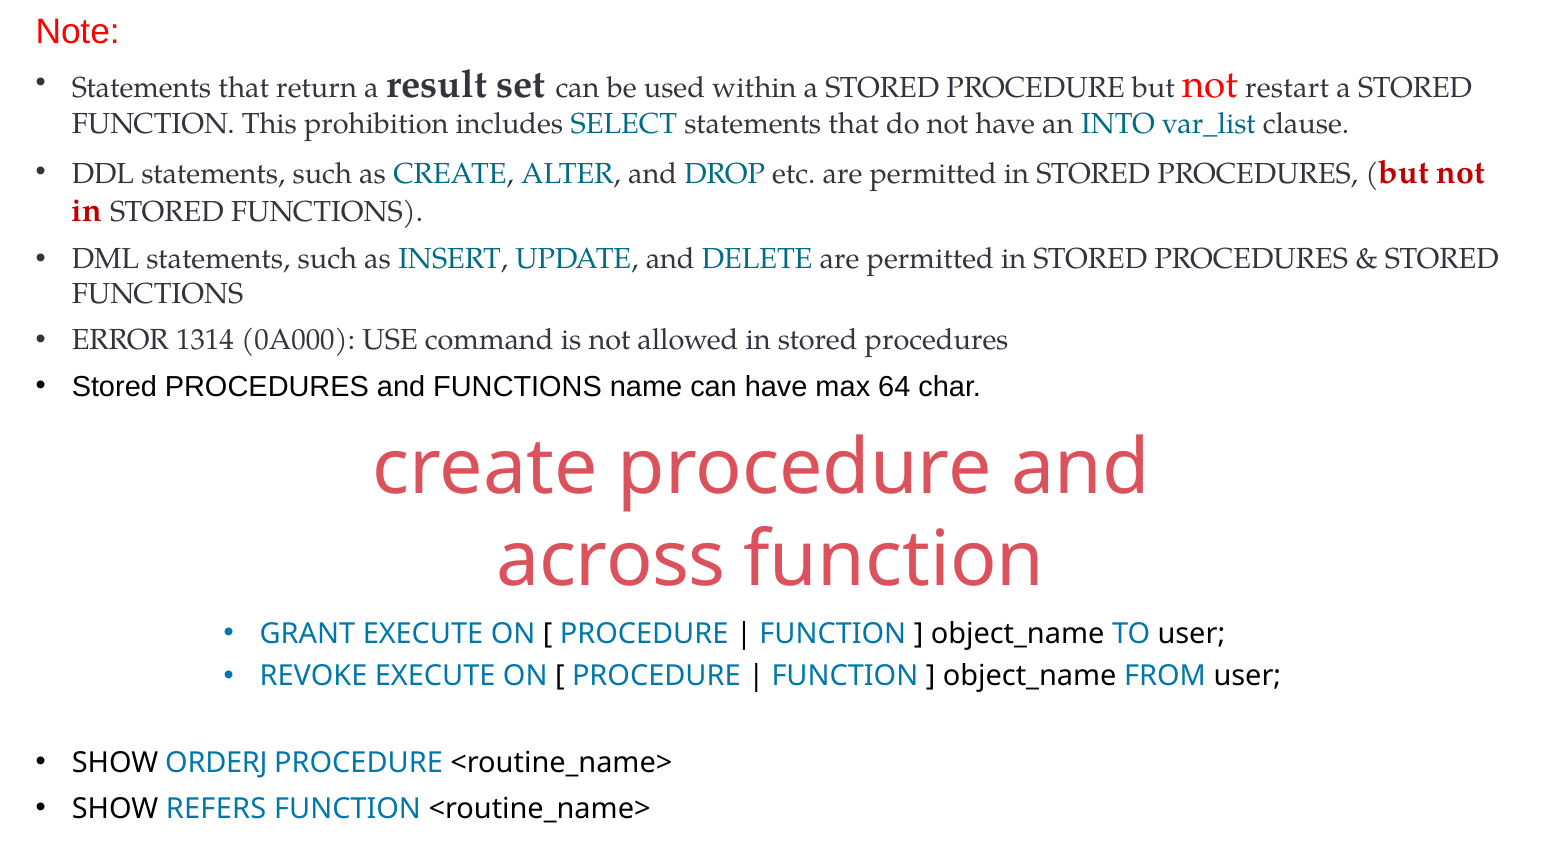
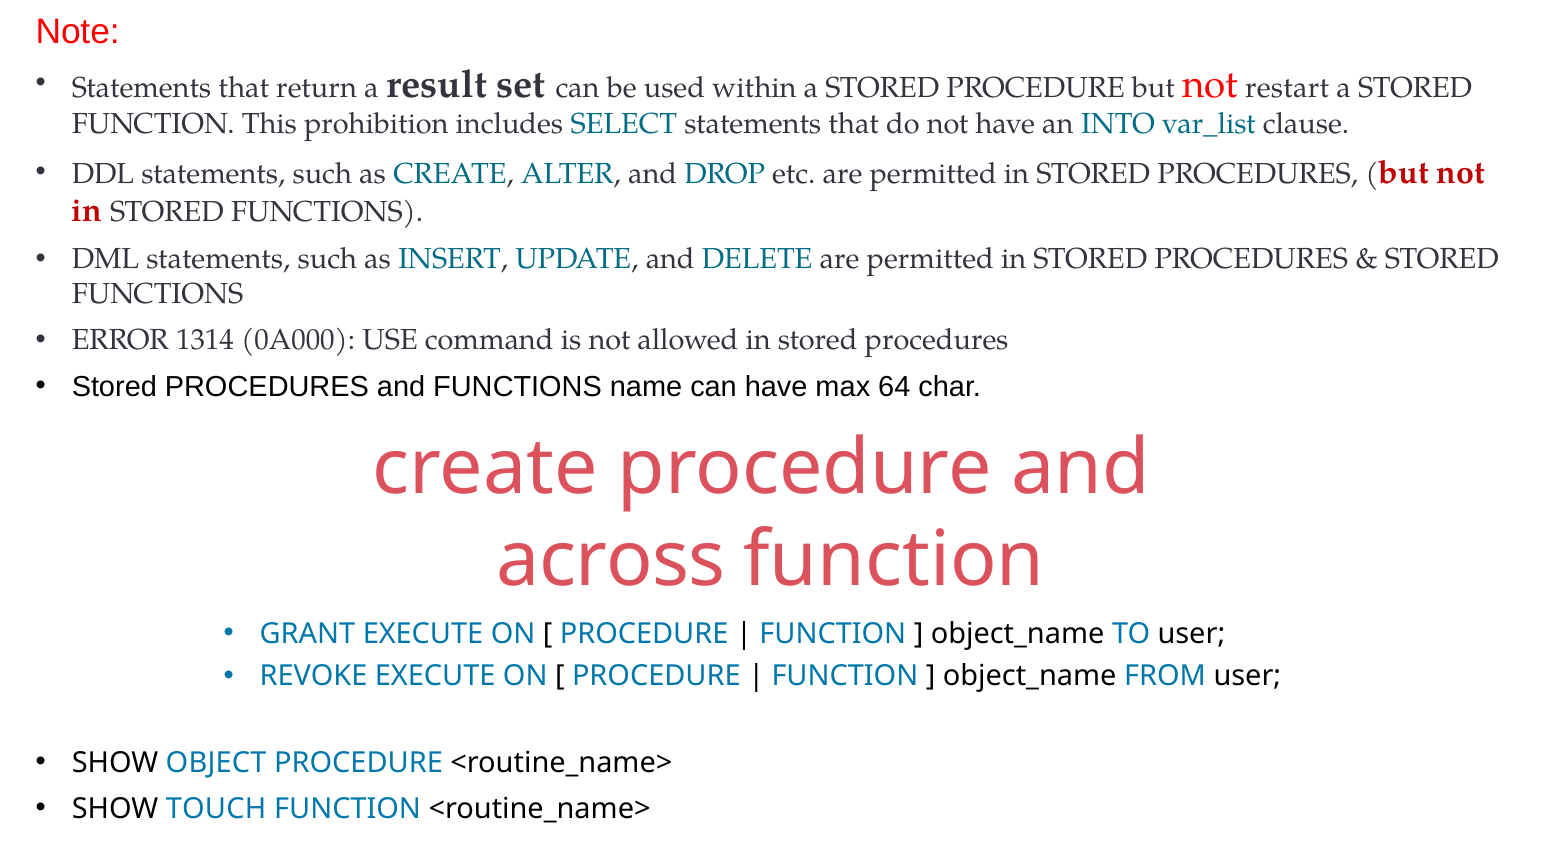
ORDERJ: ORDERJ -> OBJECT
REFERS: REFERS -> TOUCH
